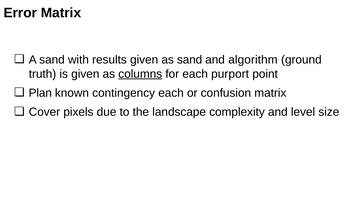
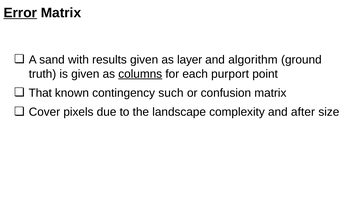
Error underline: none -> present
as sand: sand -> layer
Plan: Plan -> That
contingency each: each -> such
level: level -> after
